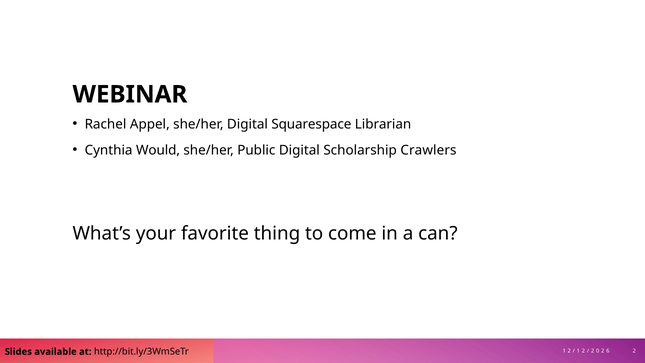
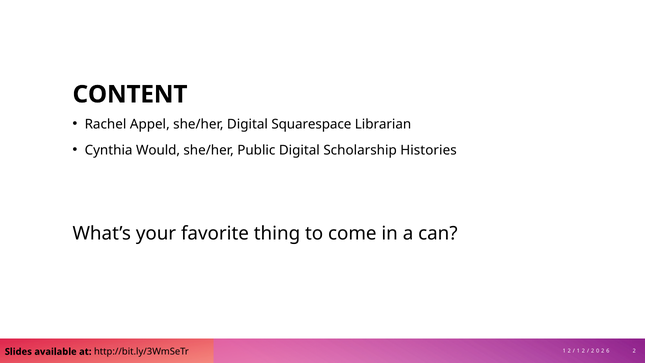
WEBINAR: WEBINAR -> CONTENT
Crawlers: Crawlers -> Histories
